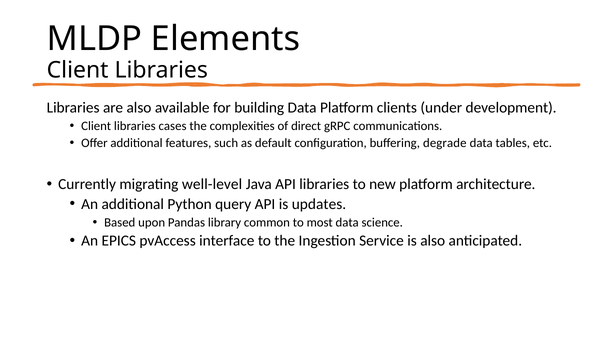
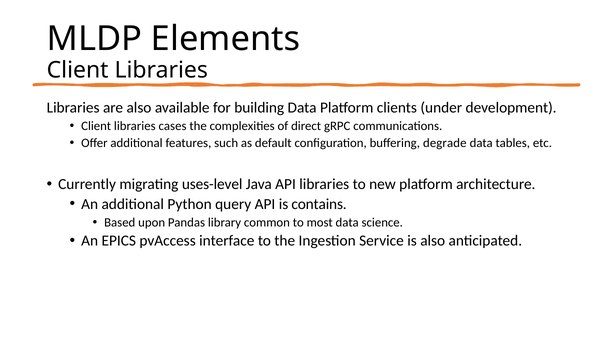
well-level: well-level -> uses-level
updates: updates -> contains
